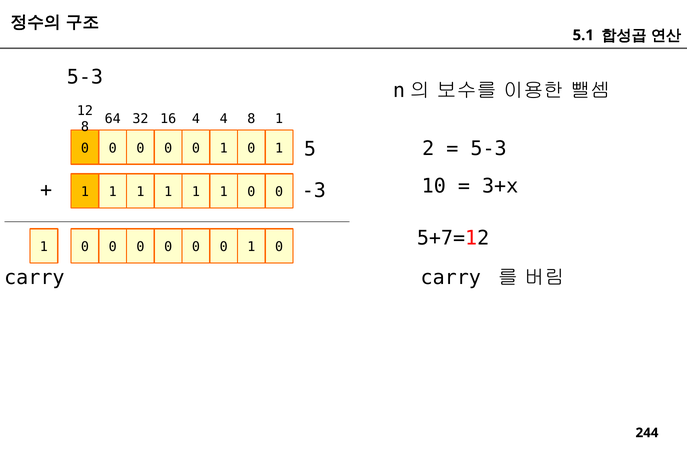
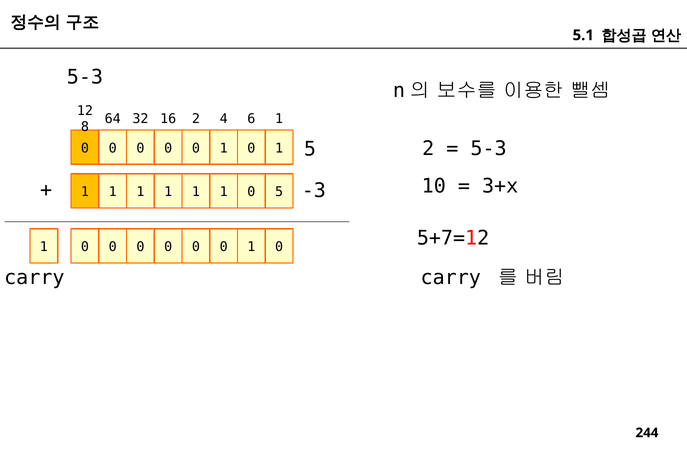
16 4: 4 -> 2
4 8: 8 -> 6
1 0 0: 0 -> 5
